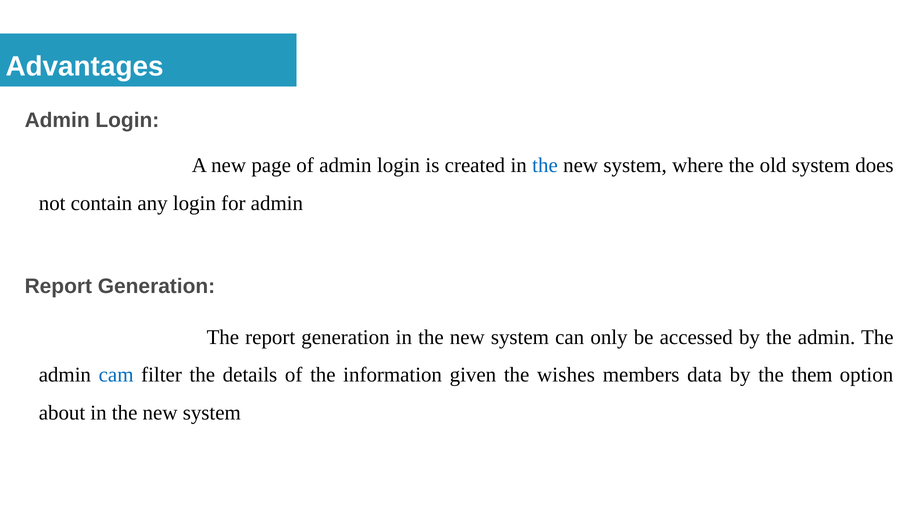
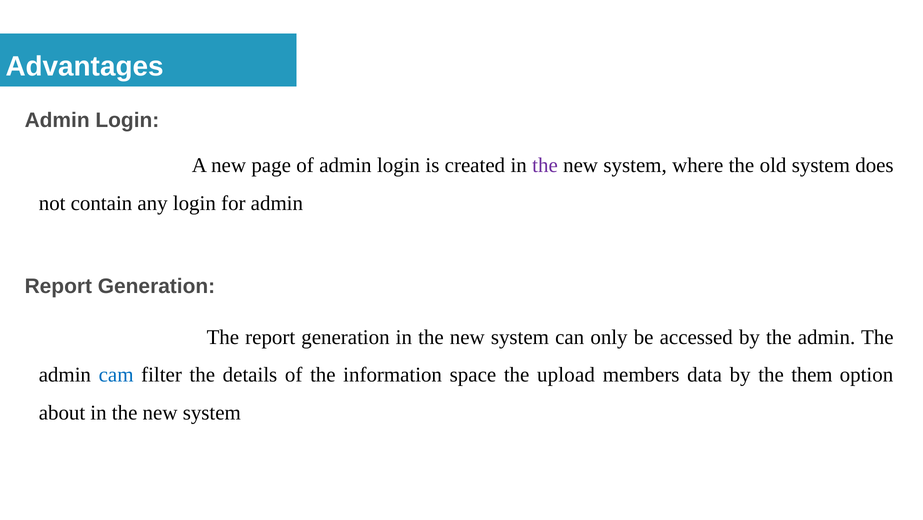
the at (545, 165) colour: blue -> purple
given: given -> space
wishes: wishes -> upload
